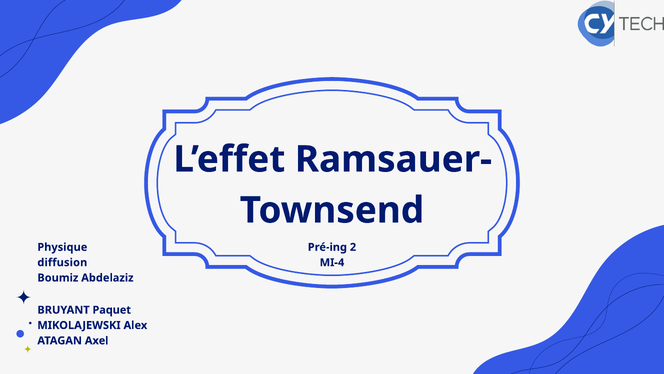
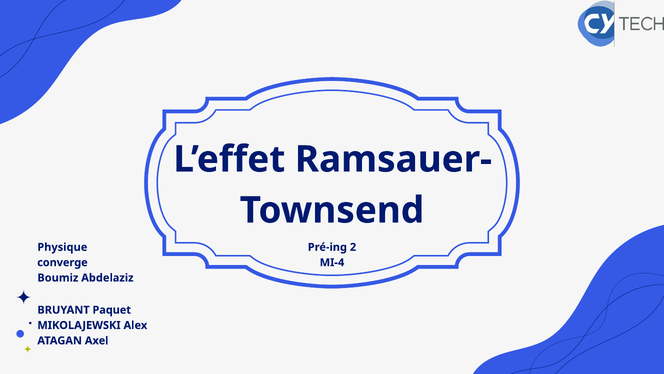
diffusion: diffusion -> converge
